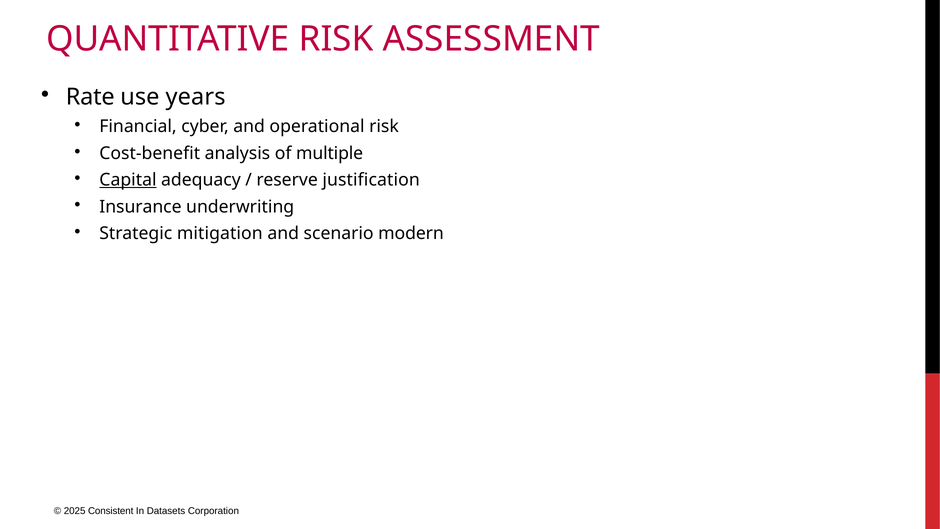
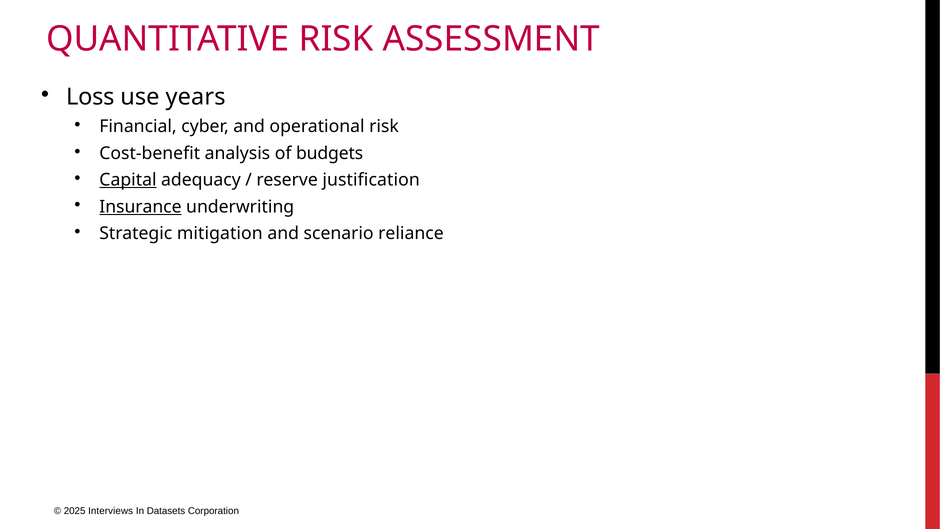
Rate: Rate -> Loss
multiple: multiple -> budgets
Insurance underline: none -> present
modern: modern -> reliance
Consistent: Consistent -> Interviews
